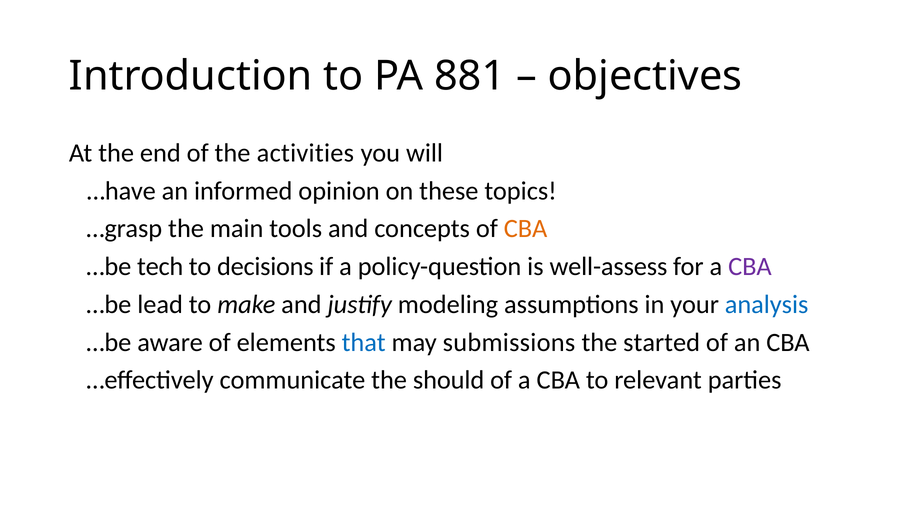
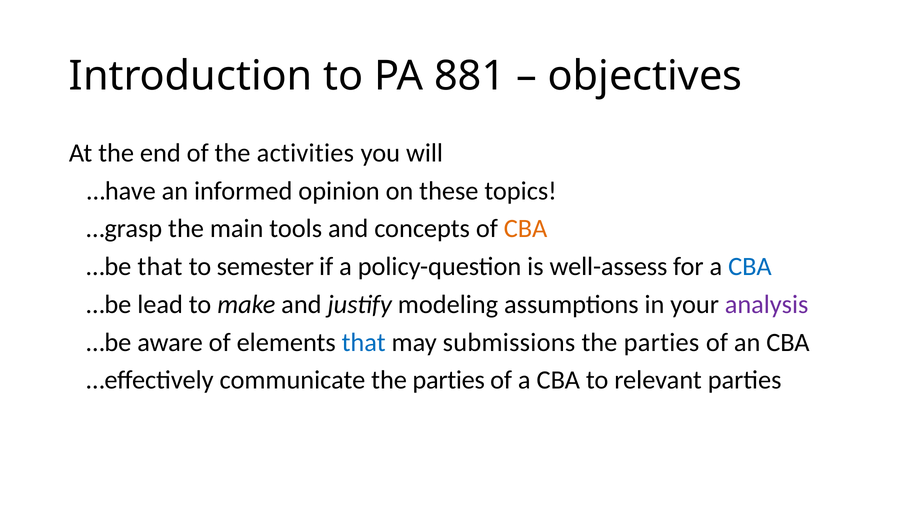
…be tech: tech -> that
decisions: decisions -> semester
CBA at (750, 267) colour: purple -> blue
analysis colour: blue -> purple
started at (662, 342): started -> parties
communicate the should: should -> parties
